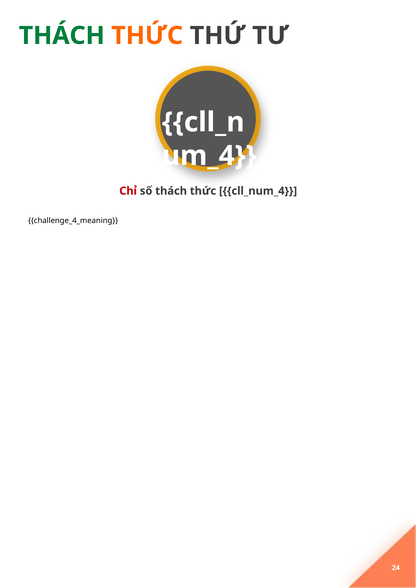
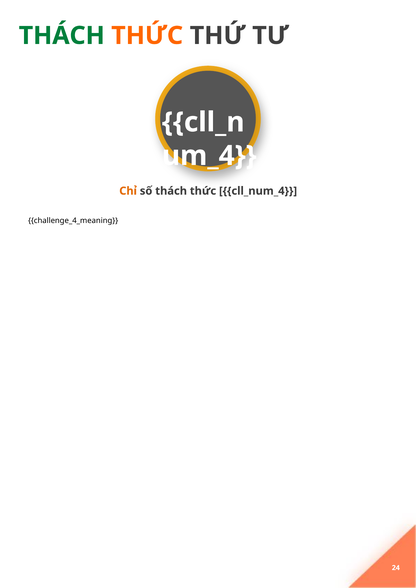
Chỉ colour: red -> orange
